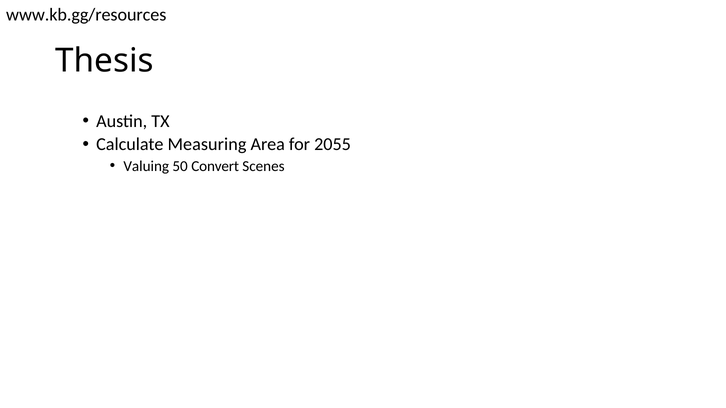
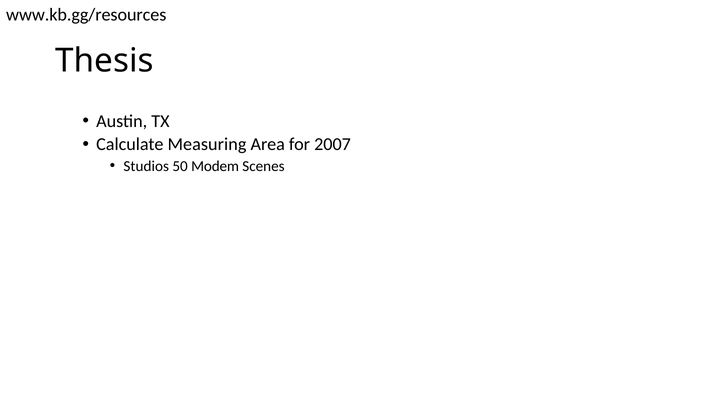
2055: 2055 -> 2007
Valuing: Valuing -> Studios
Convert: Convert -> Modem
